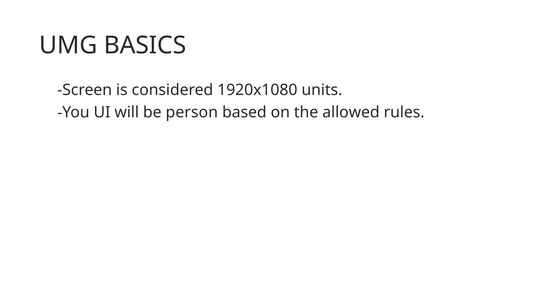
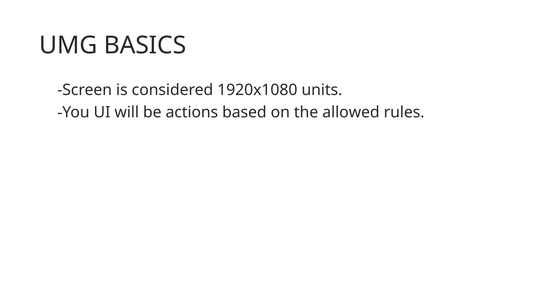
person: person -> actions
